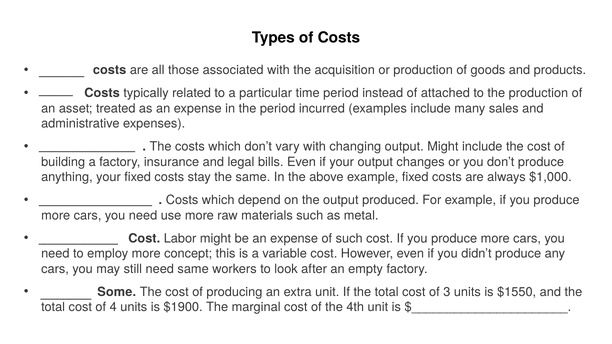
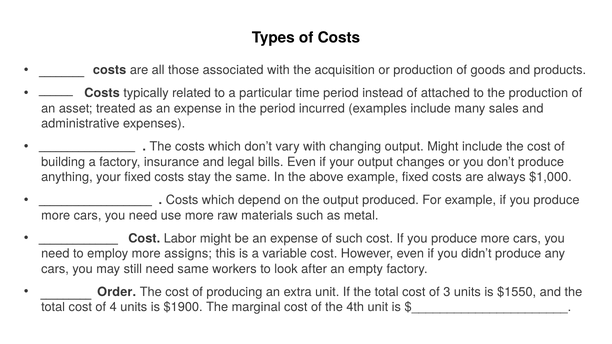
concept: concept -> assigns
Some: Some -> Order
